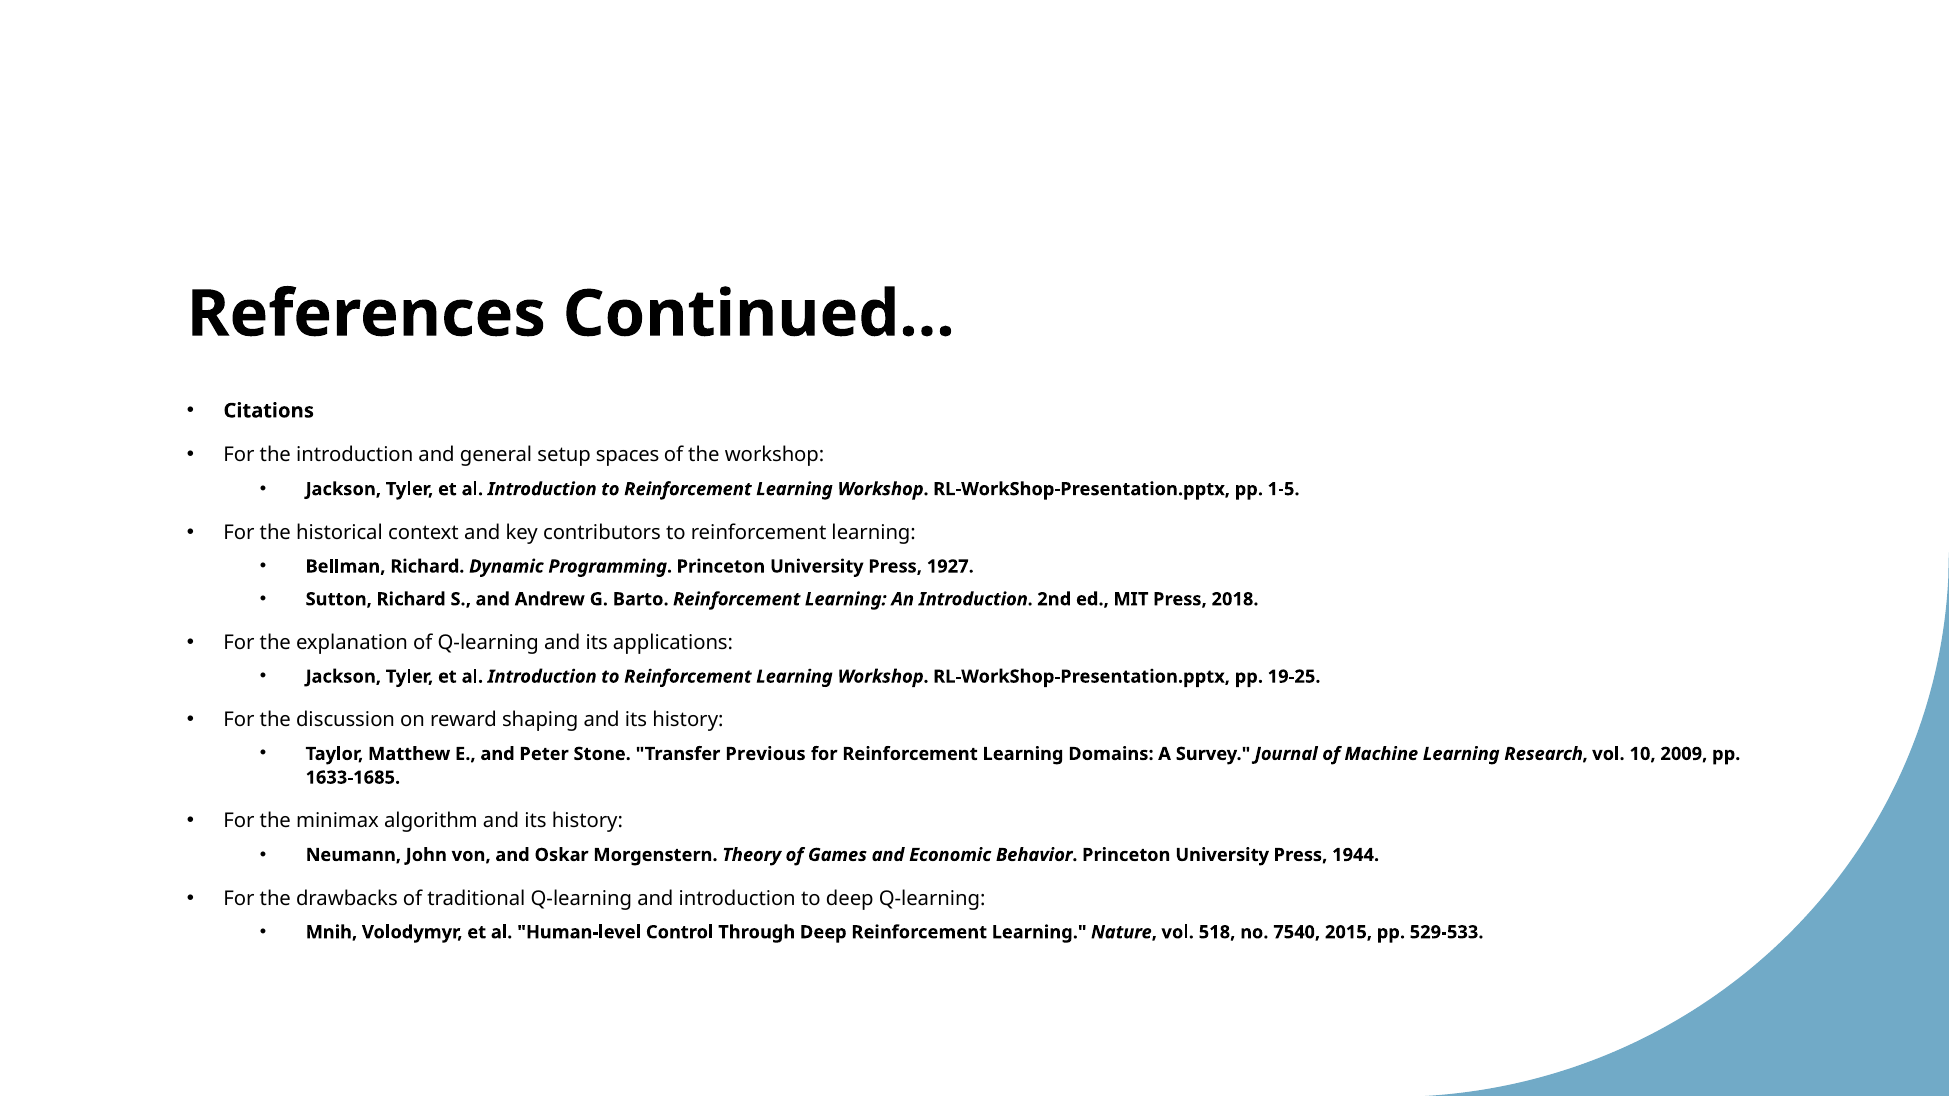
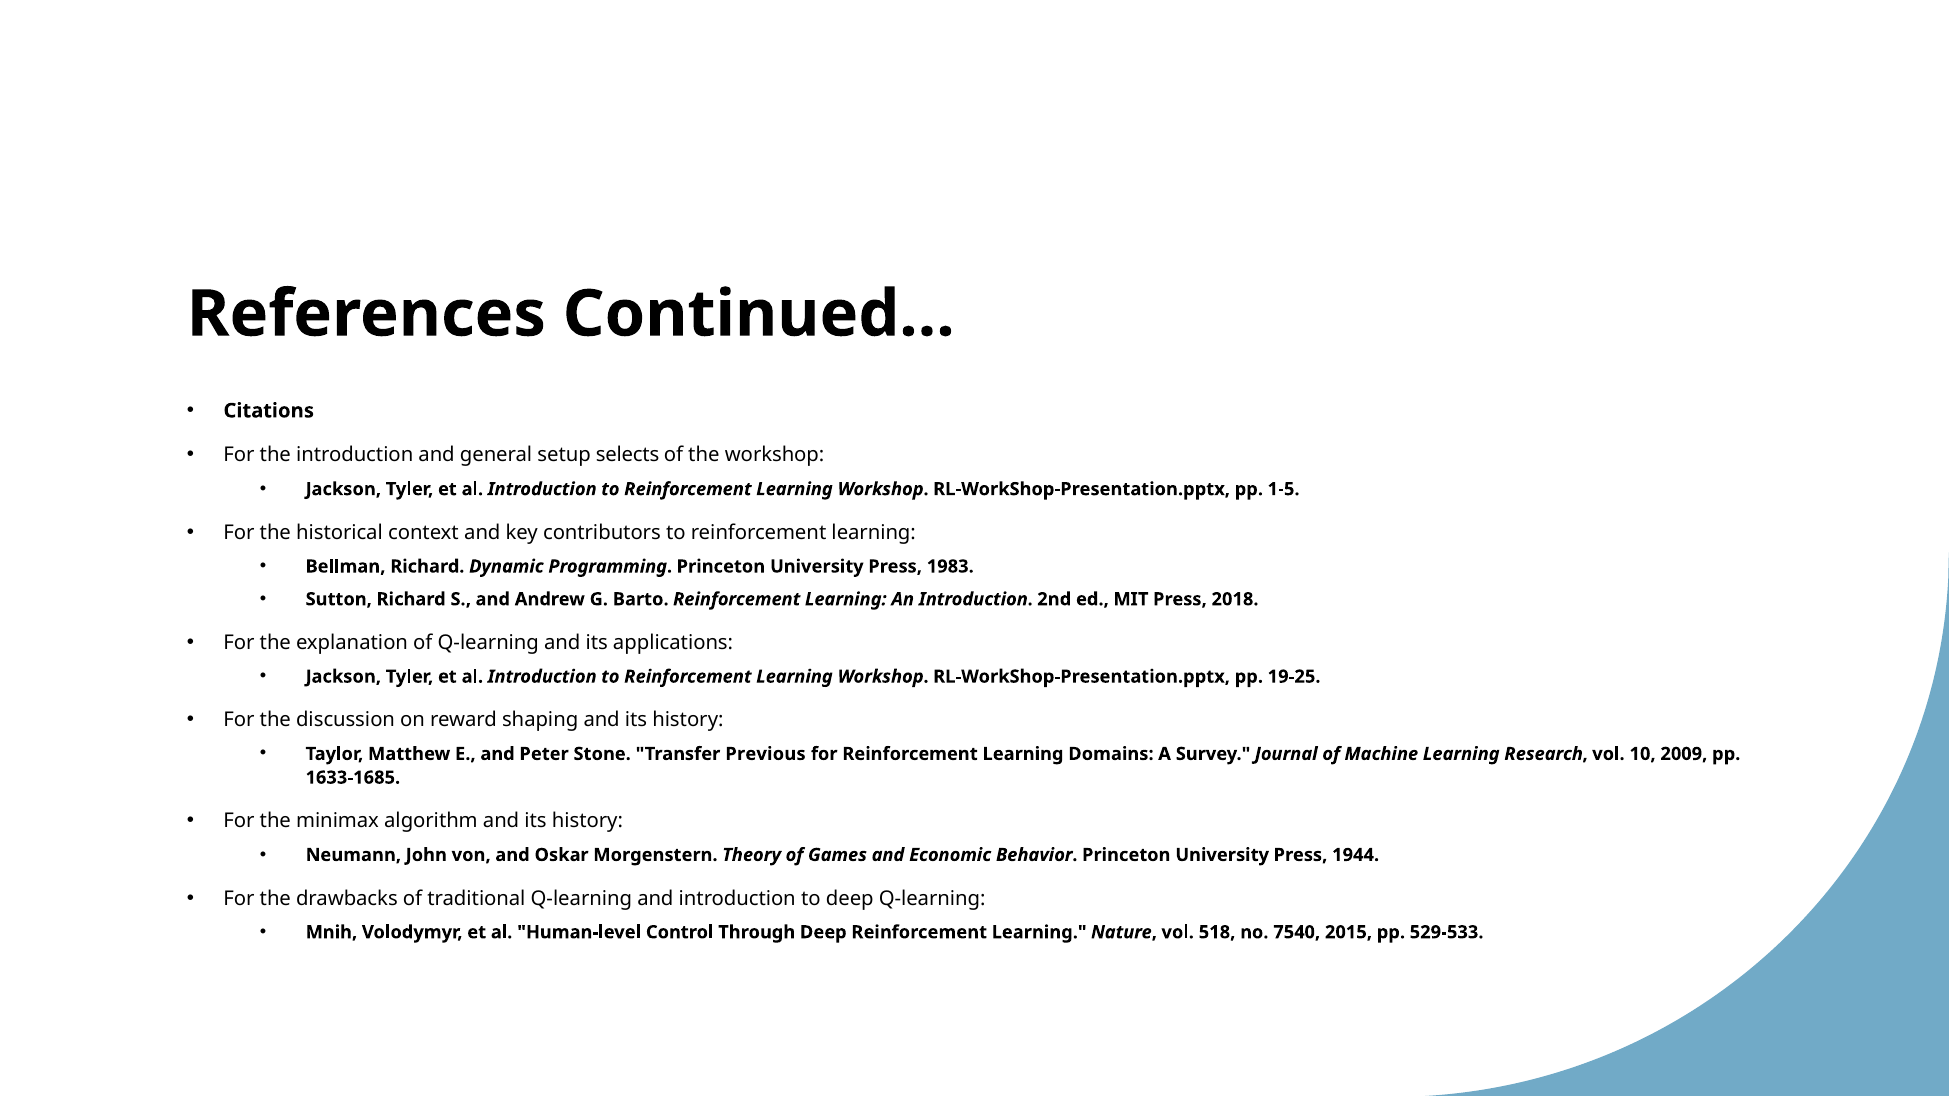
spaces: spaces -> selects
1927: 1927 -> 1983
